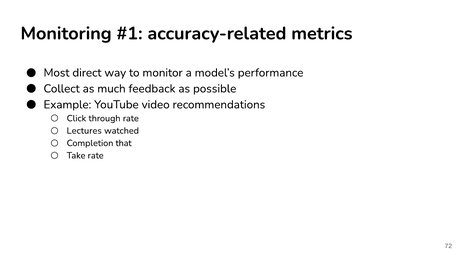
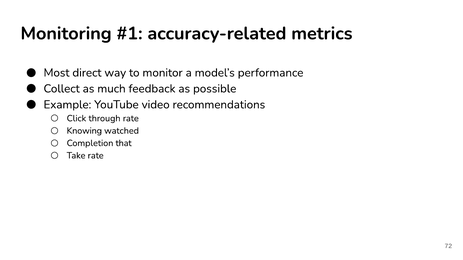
Lectures: Lectures -> Knowing
